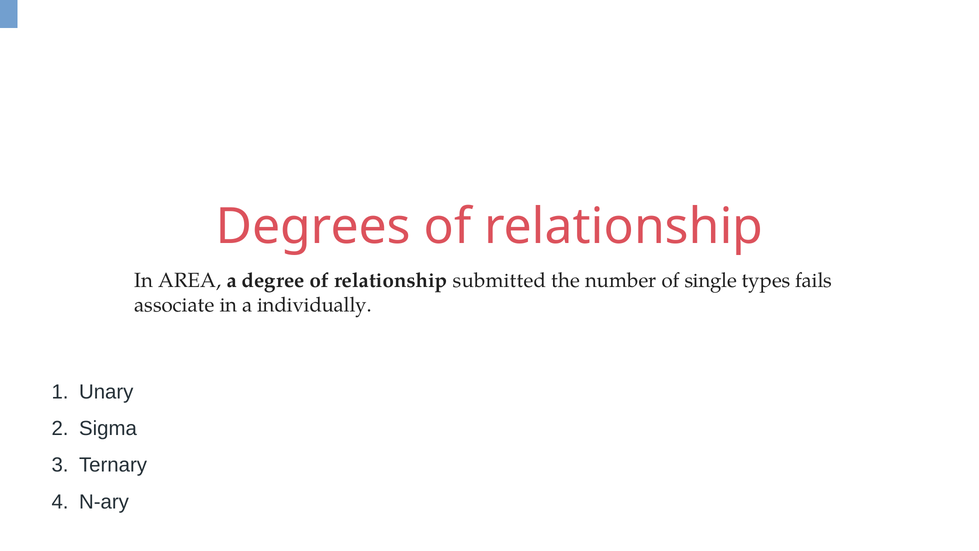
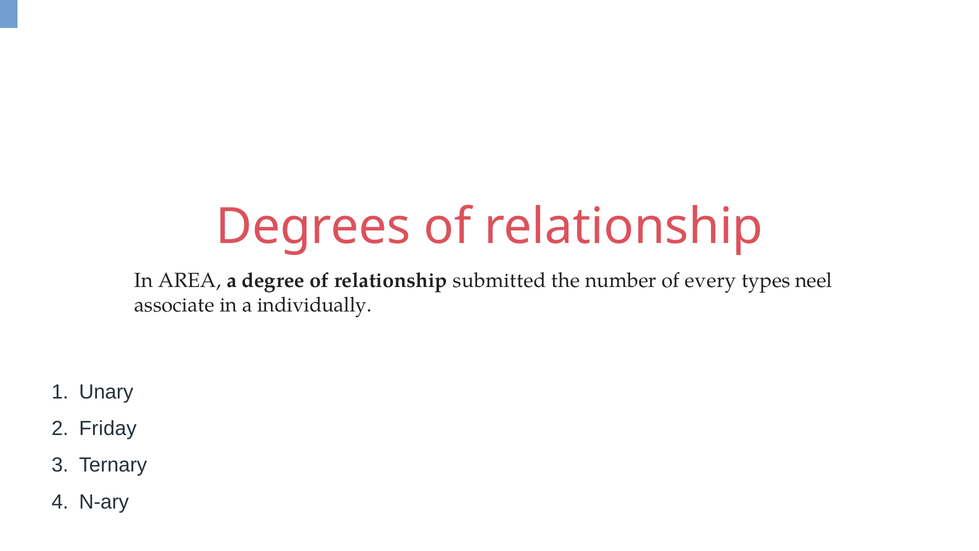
single: single -> every
fails: fails -> neel
Sigma: Sigma -> Friday
